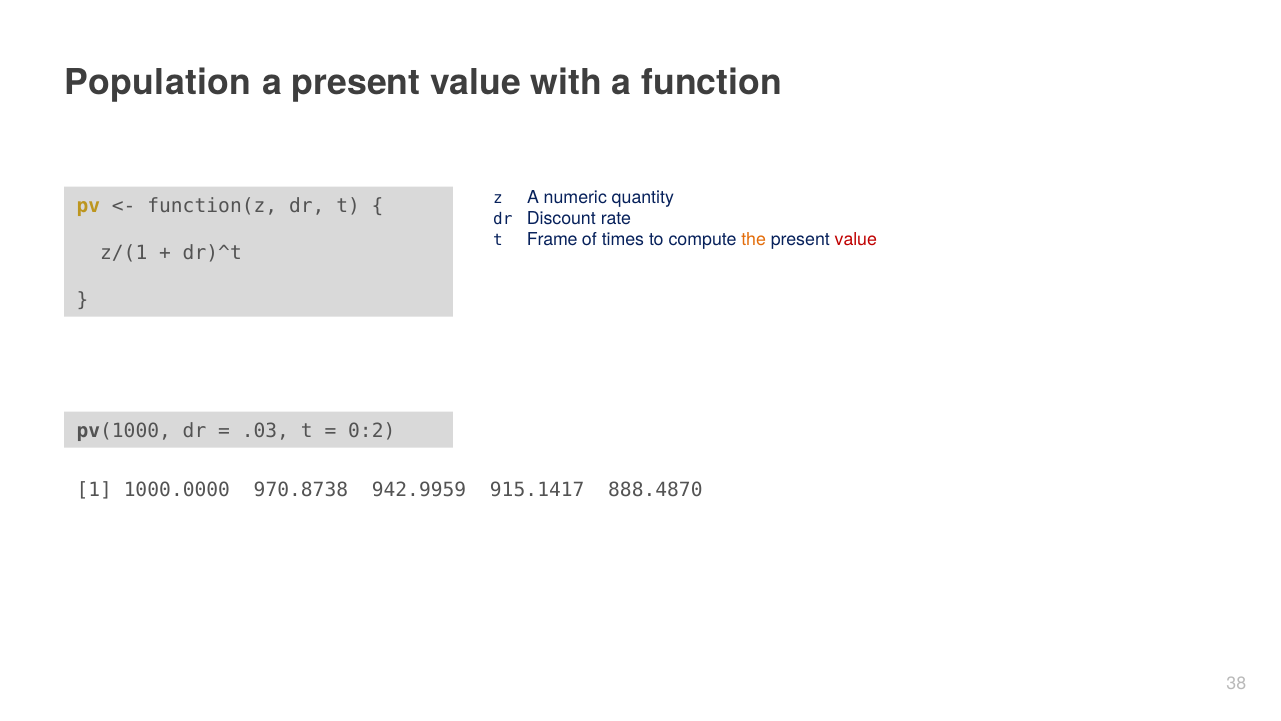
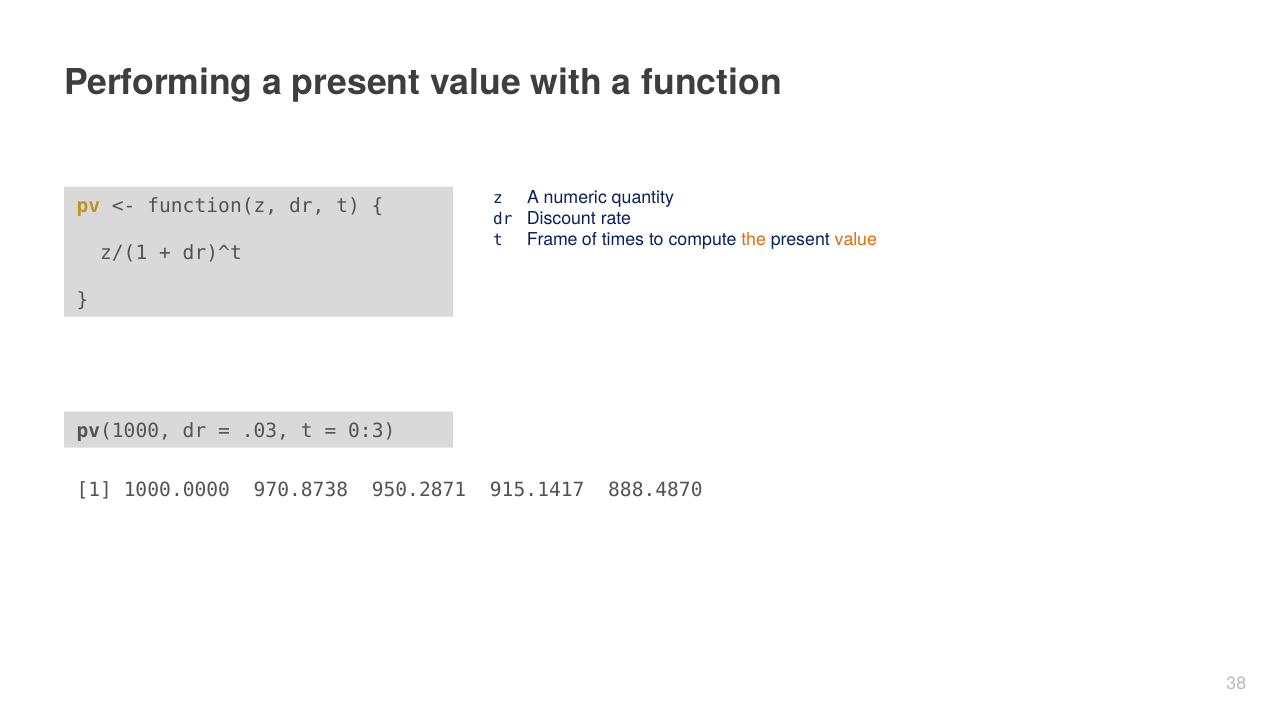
Population: Population -> Performing
value at (856, 240) colour: red -> orange
0:2: 0:2 -> 0:3
942.9959: 942.9959 -> 950.2871
